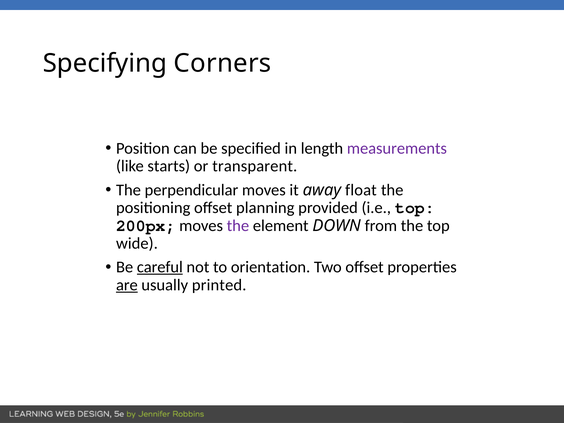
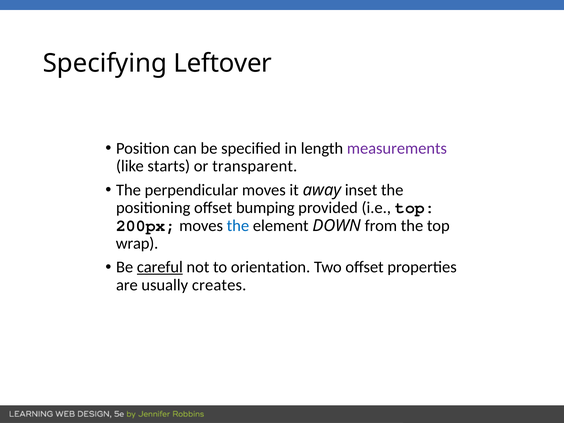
Corners: Corners -> Leftover
float: float -> inset
planning: planning -> bumping
the at (238, 226) colour: purple -> blue
wide: wide -> wrap
are underline: present -> none
printed: printed -> creates
